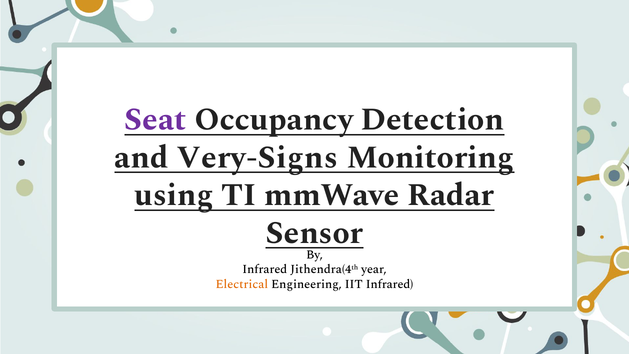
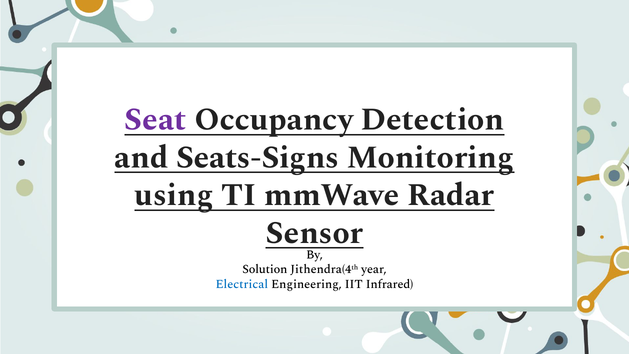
Very-Signs: Very-Signs -> Seats-Signs
Infrared at (265, 269): Infrared -> Solution
Electrical colour: orange -> blue
